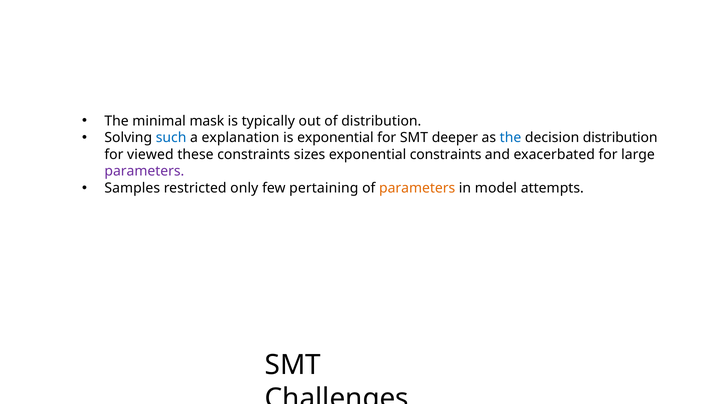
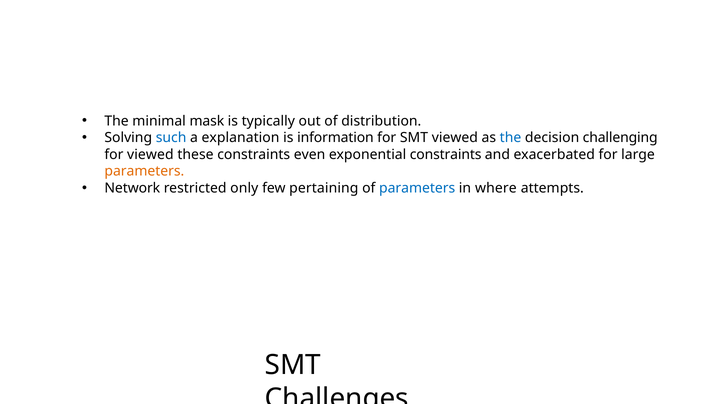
is exponential: exponential -> information
SMT deeper: deeper -> viewed
decision distribution: distribution -> challenging
sizes: sizes -> even
parameters at (144, 171) colour: purple -> orange
Samples: Samples -> Network
parameters at (417, 188) colour: orange -> blue
model: model -> where
